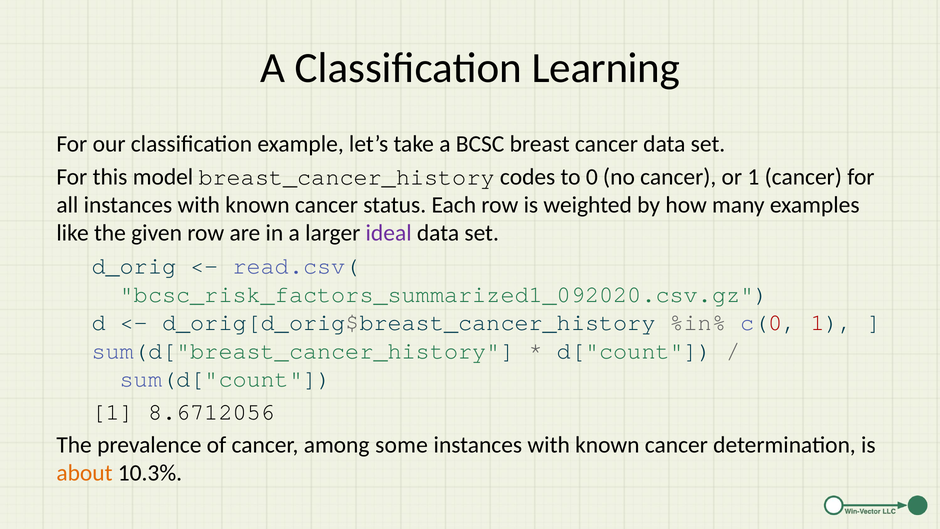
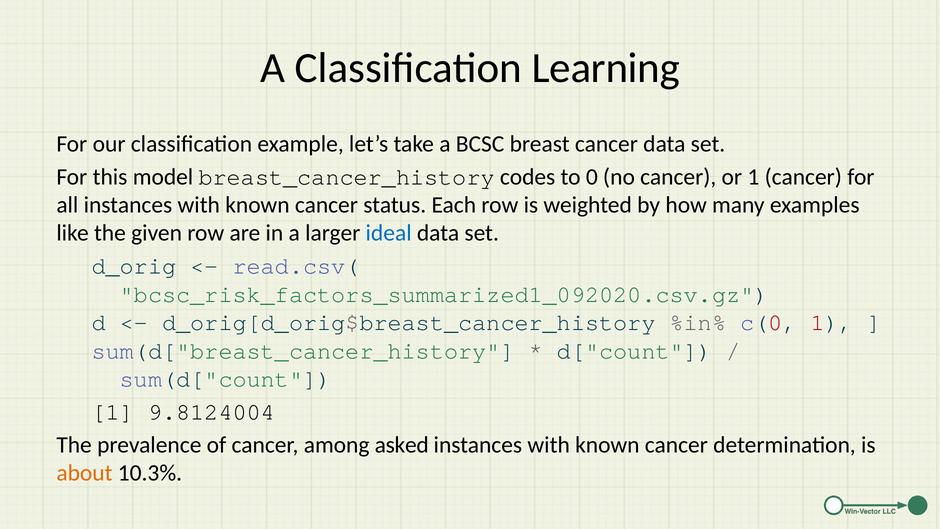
ideal colour: purple -> blue
8.6712056: 8.6712056 -> 9.8124004
some: some -> asked
